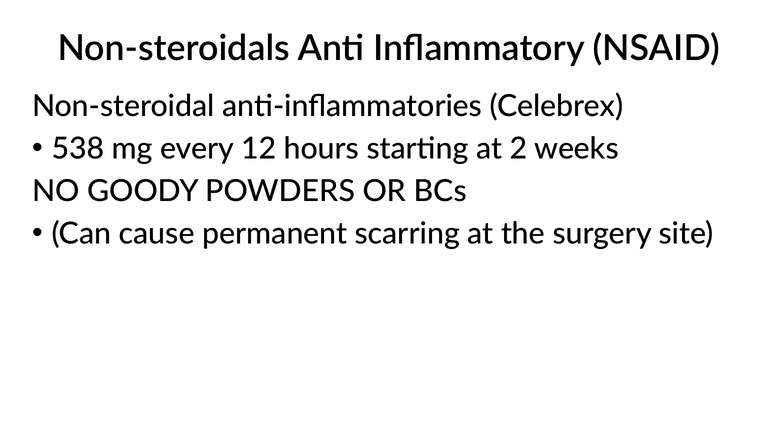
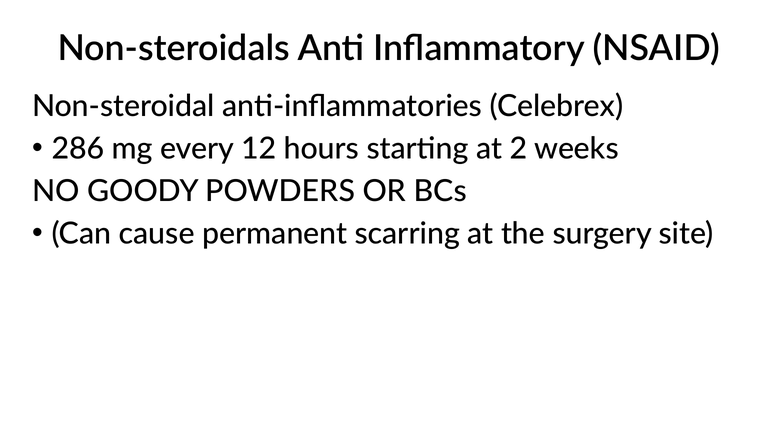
538: 538 -> 286
